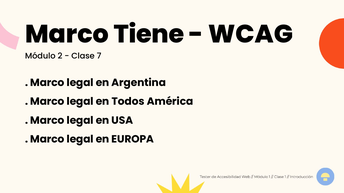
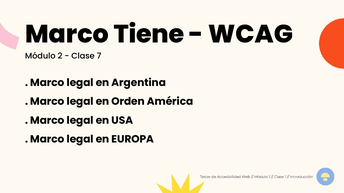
Todos: Todos -> Orden
